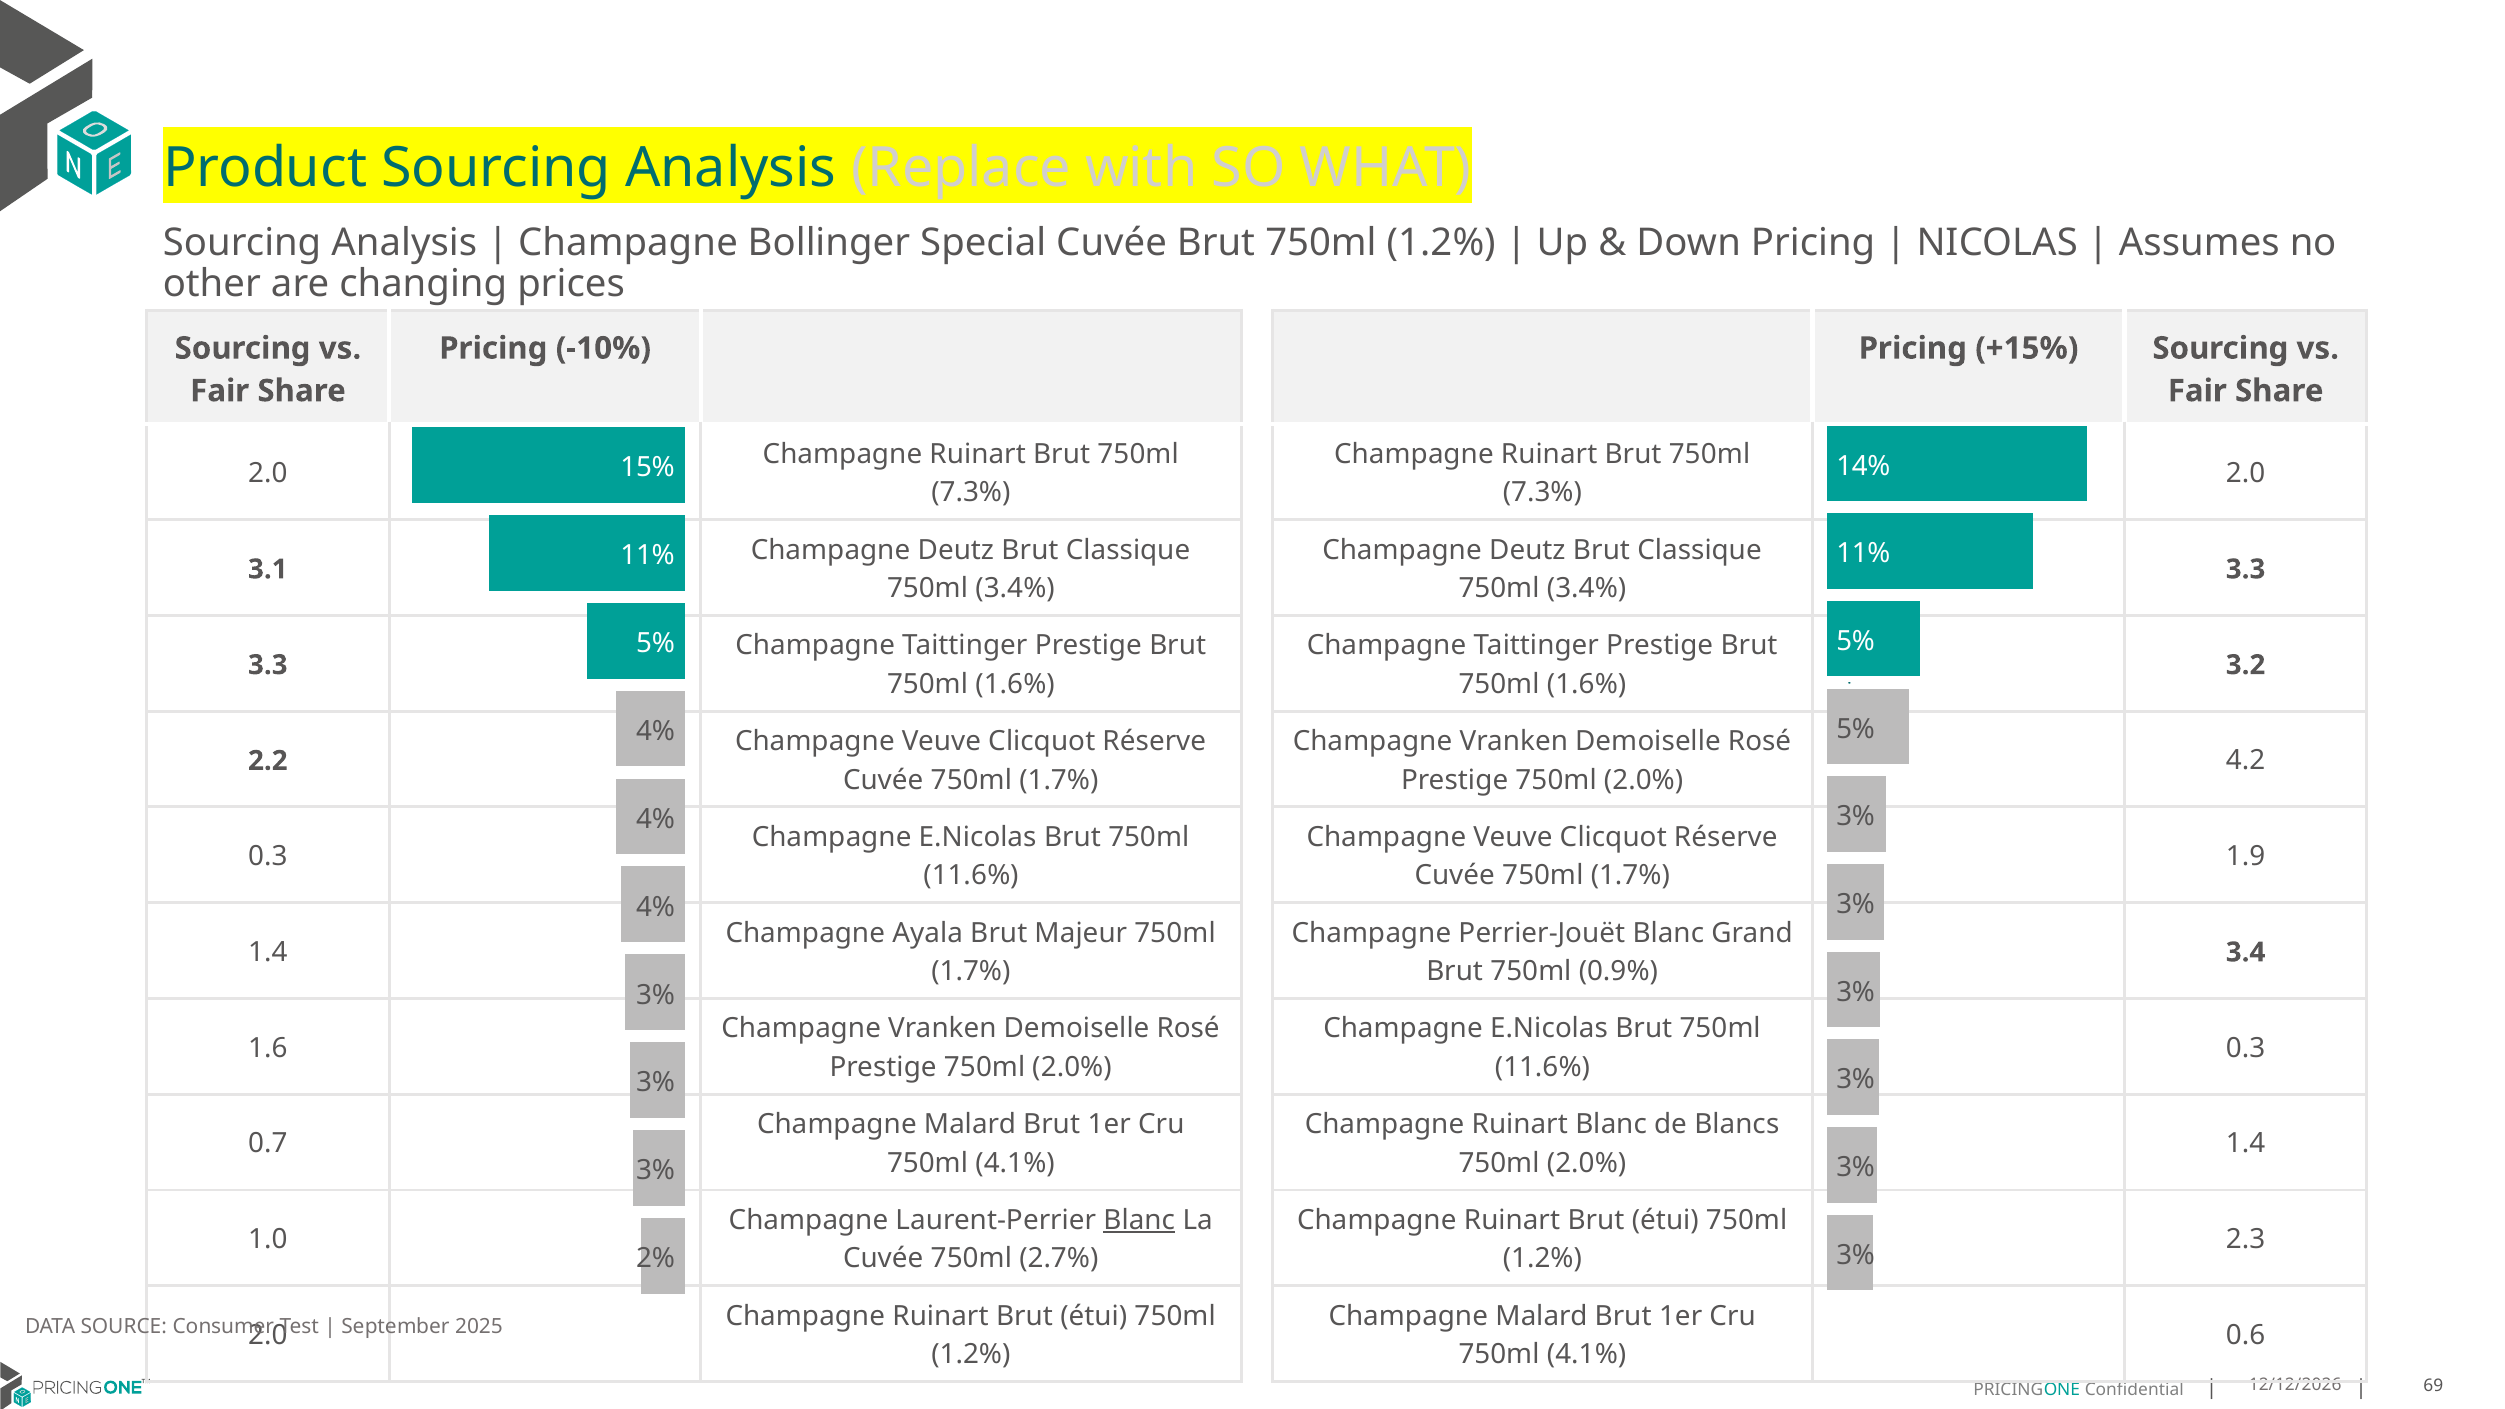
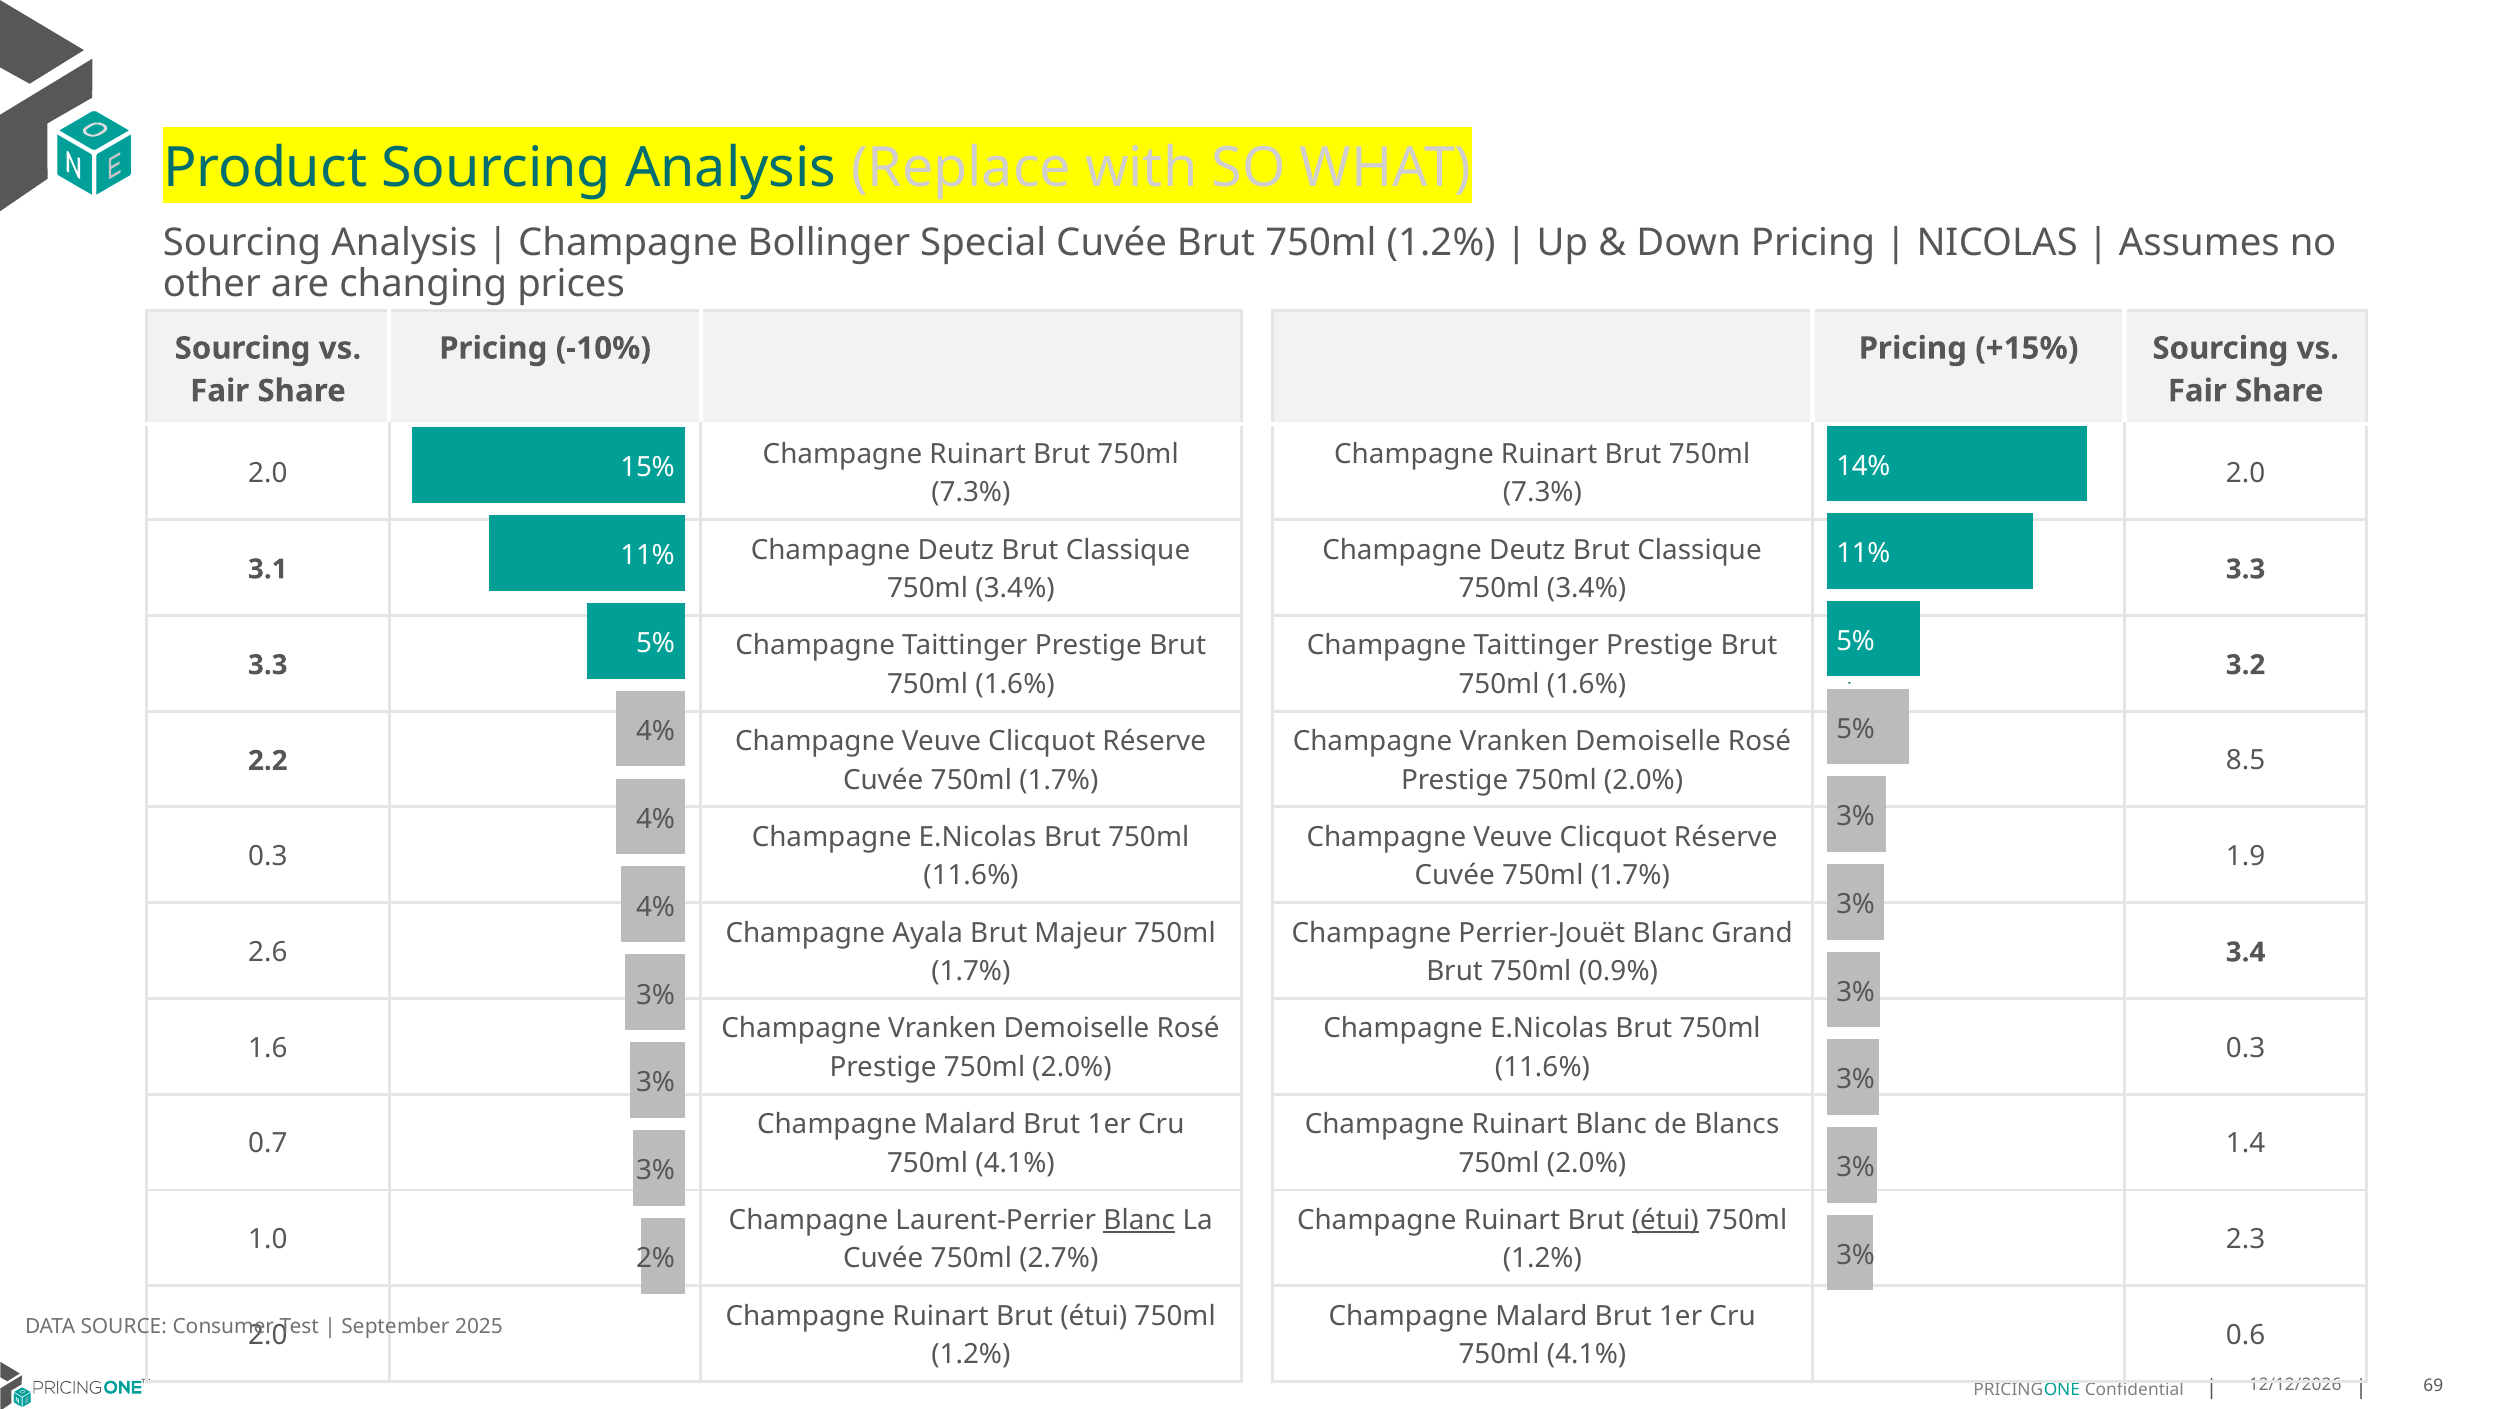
4.2: 4.2 -> 8.5
1.4 at (268, 952): 1.4 -> 2.6
étui at (1665, 1220) underline: none -> present
